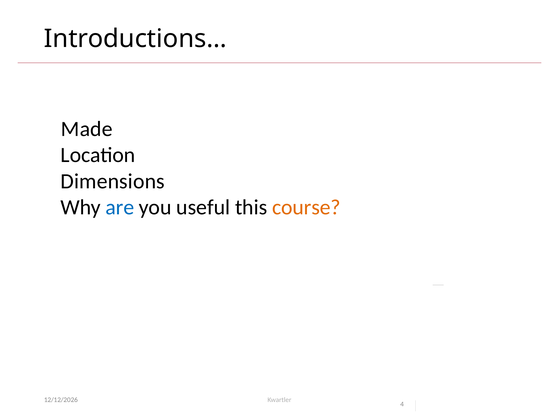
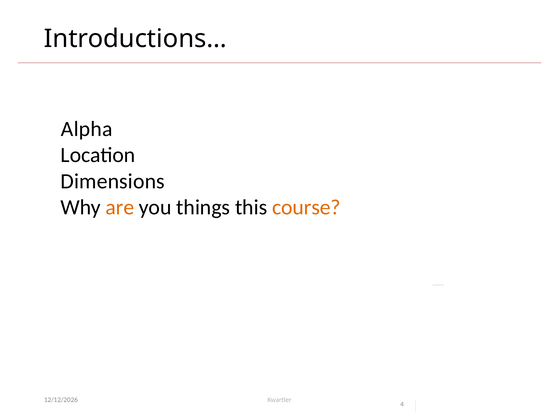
Made: Made -> Alpha
are colour: blue -> orange
useful: useful -> things
